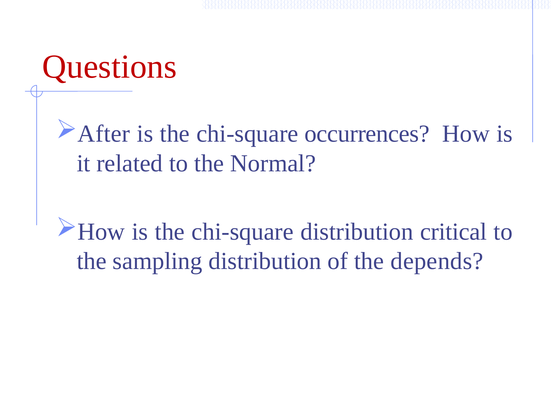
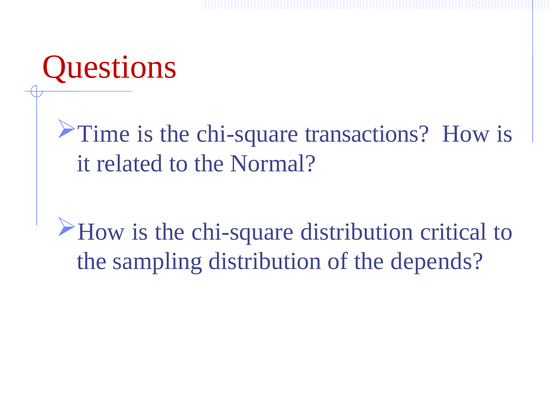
After: After -> Time
occurrences: occurrences -> transactions
